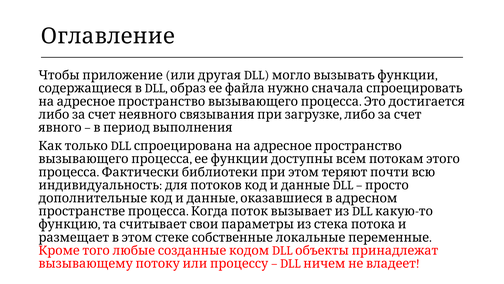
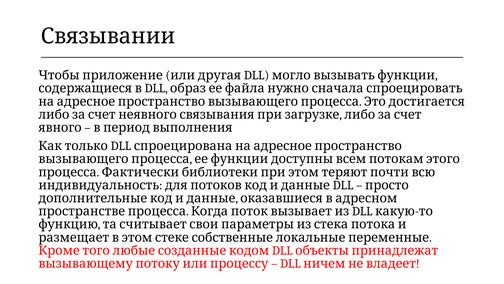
Оглавление: Оглавление -> Связывании
